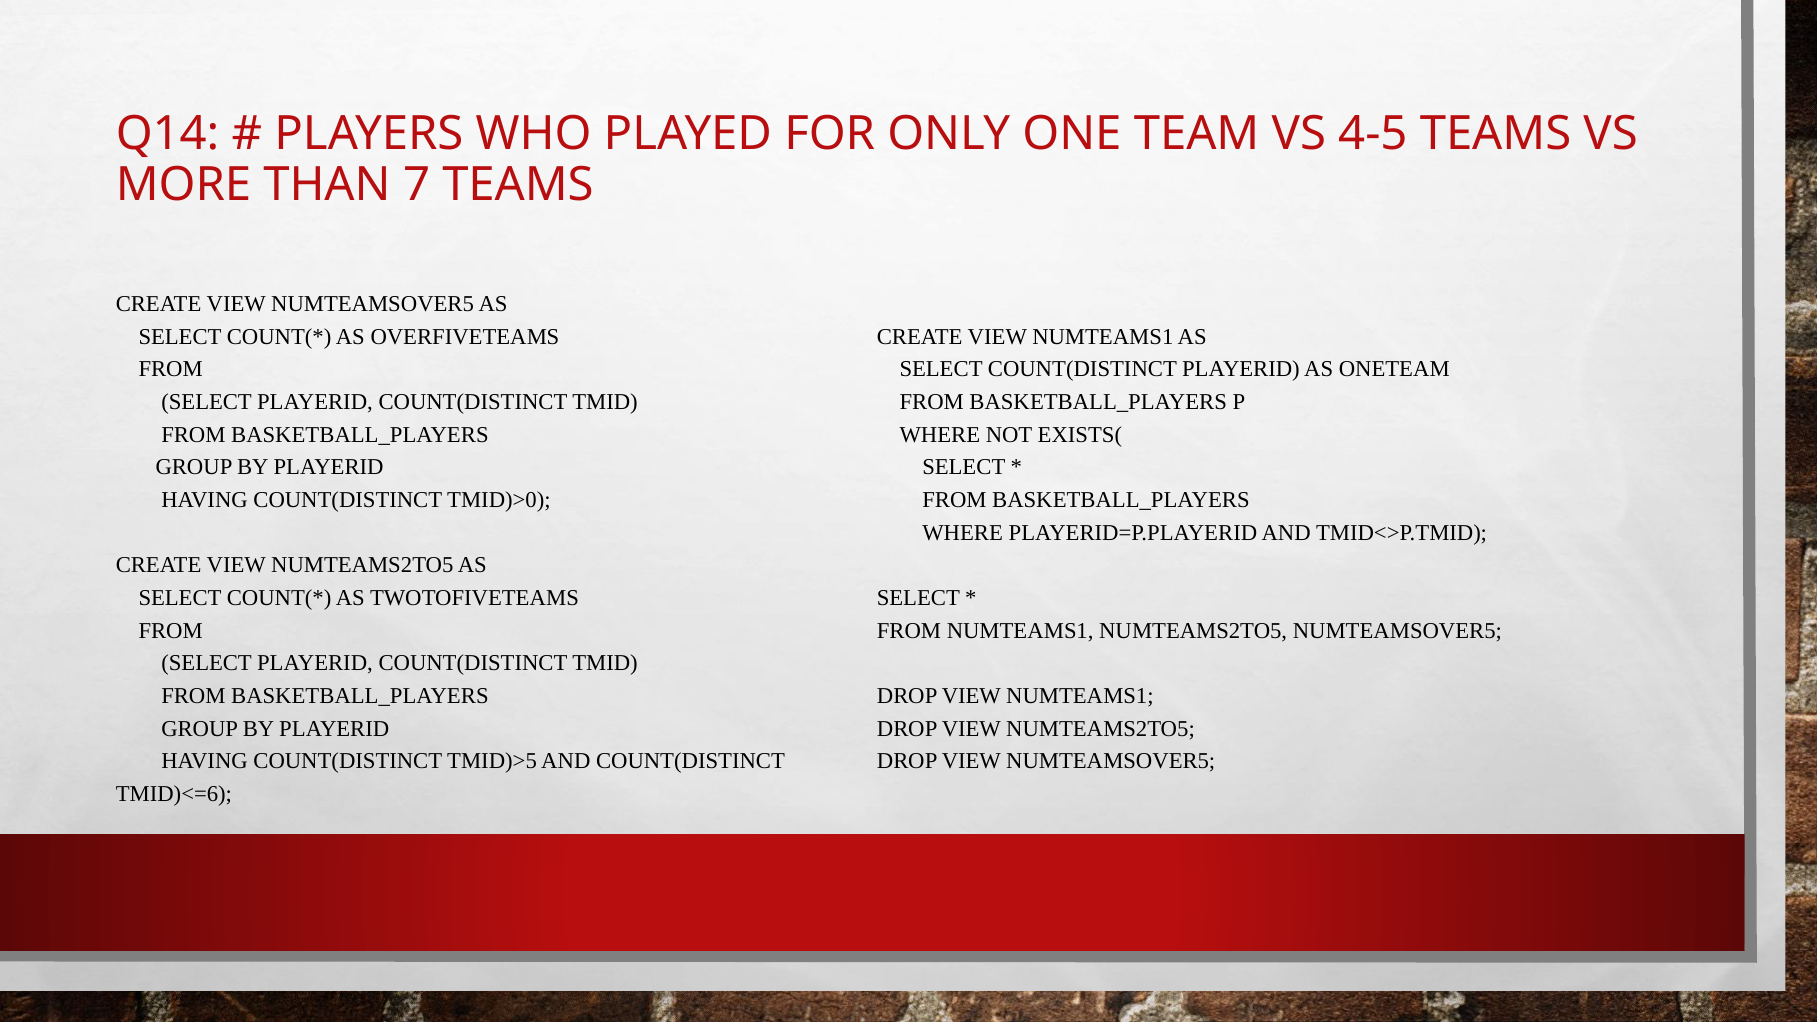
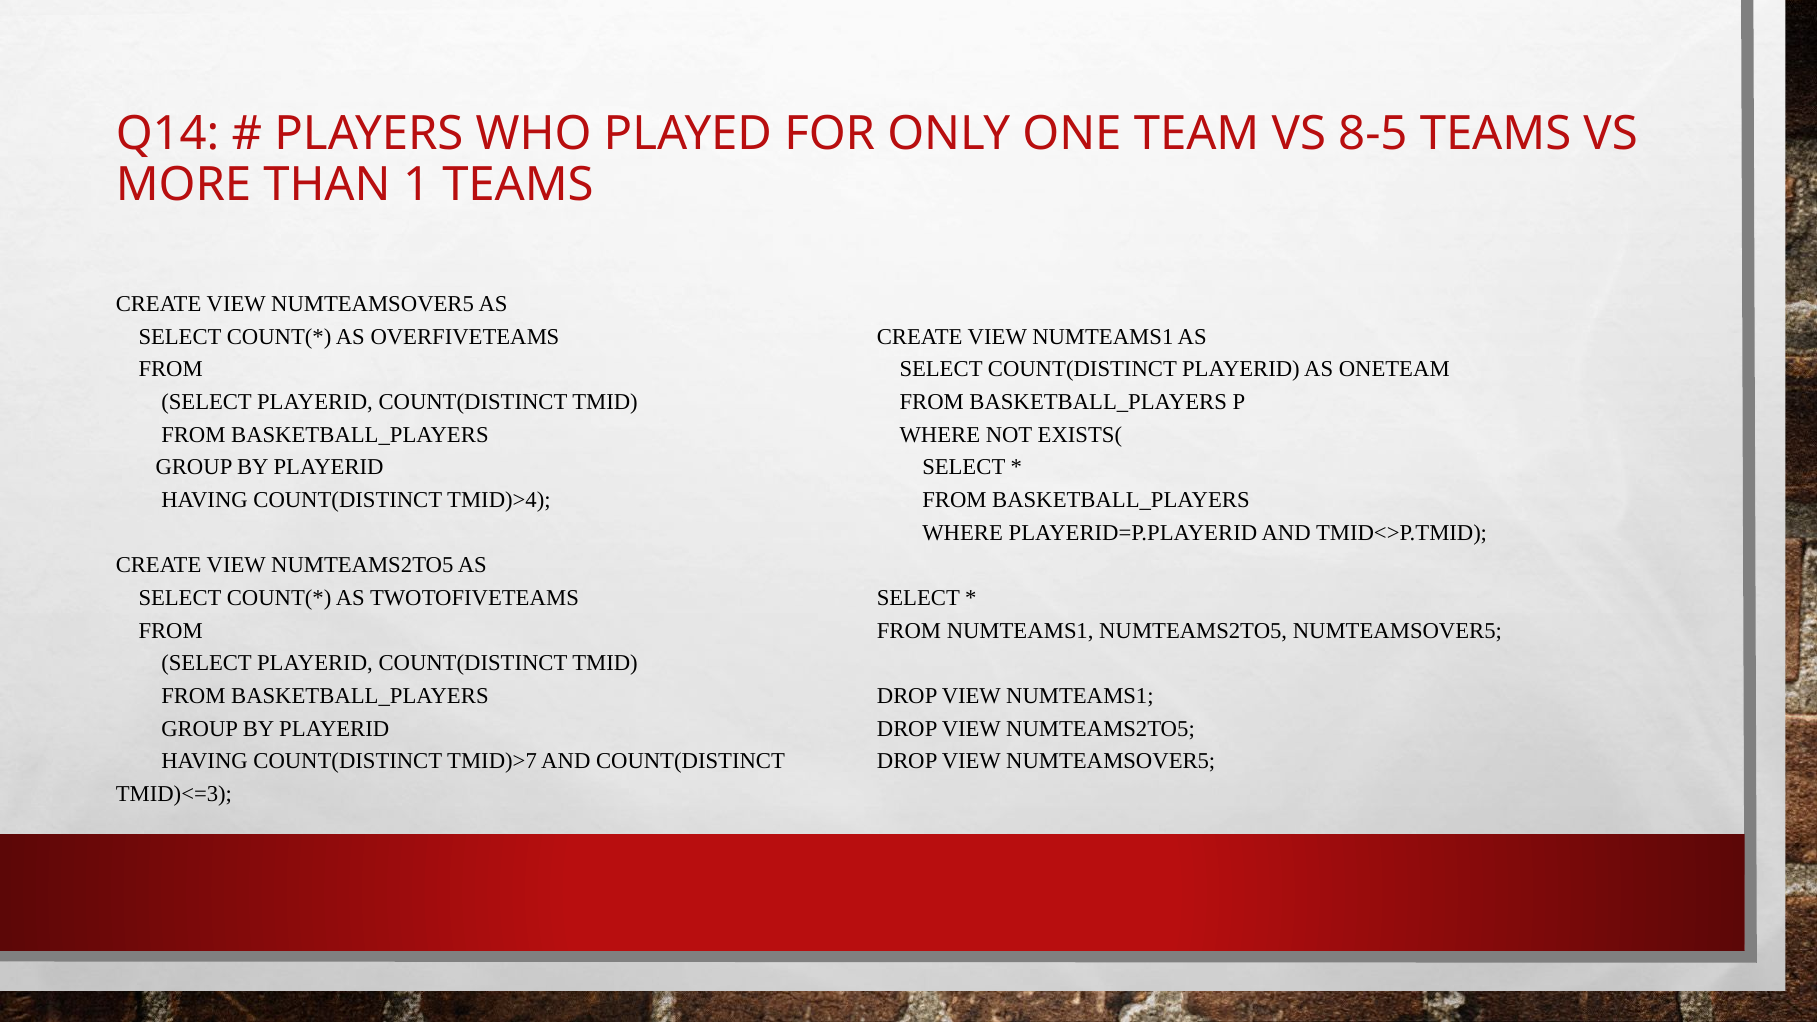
4-5: 4-5 -> 8-5
7: 7 -> 1
TMID)>0: TMID)>0 -> TMID)>4
TMID)>5: TMID)>5 -> TMID)>7
TMID)<=6: TMID)<=6 -> TMID)<=3
